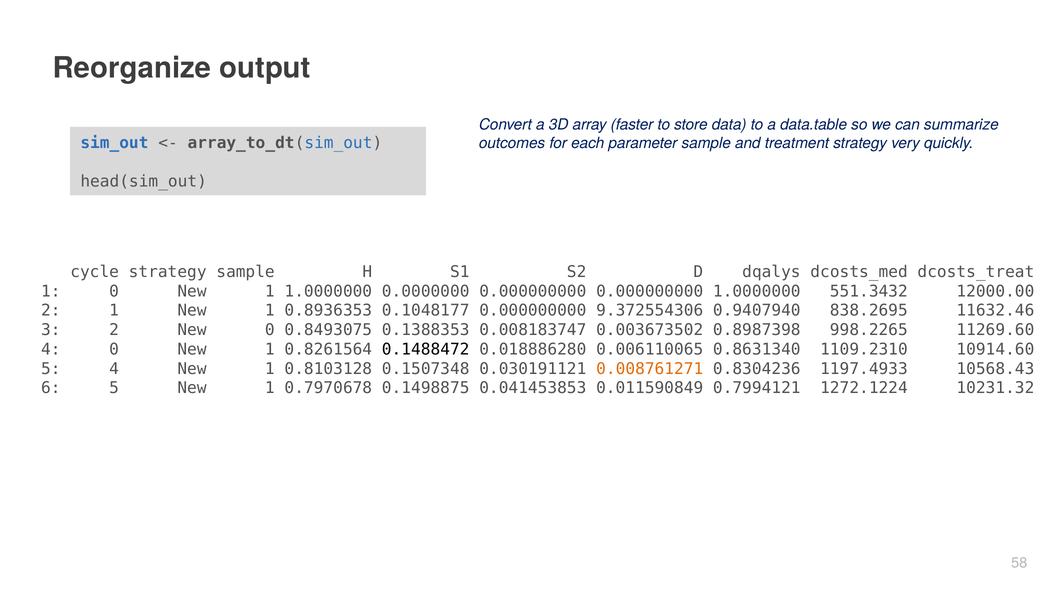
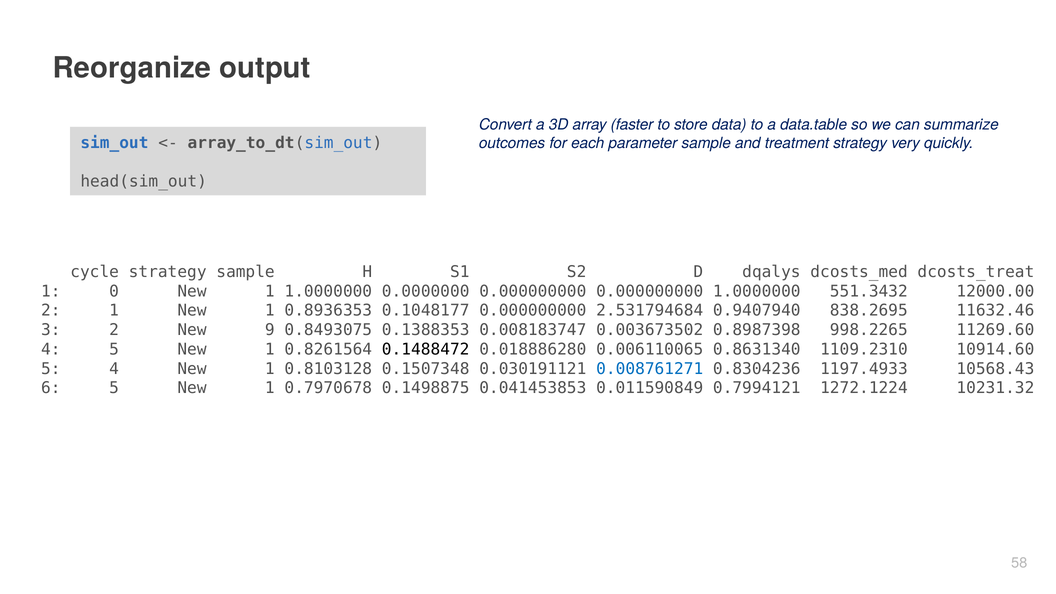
9.372554306: 9.372554306 -> 2.531794684
New 0: 0 -> 9
4 0: 0 -> 5
0.008761271 colour: orange -> blue
